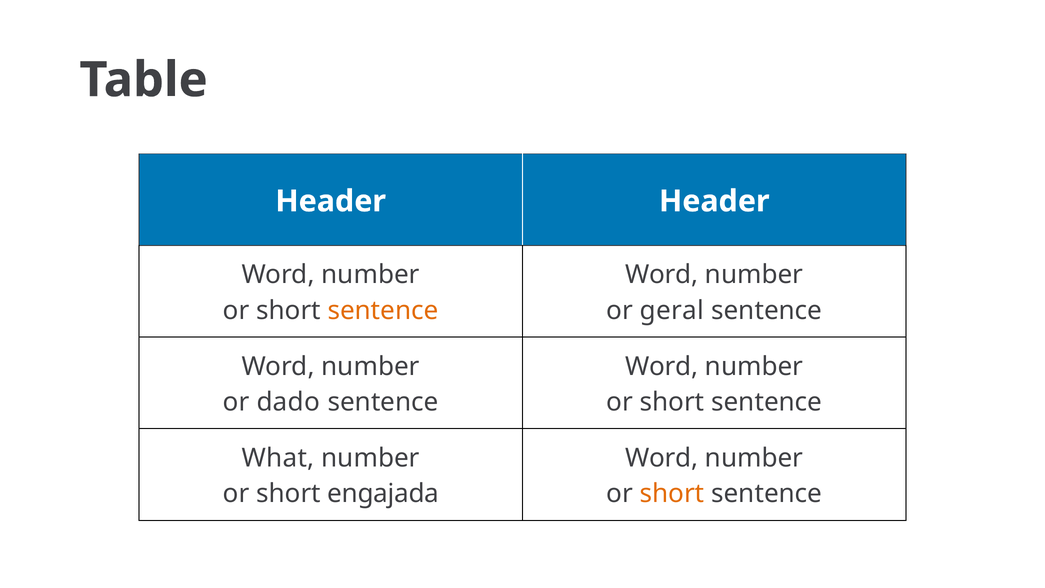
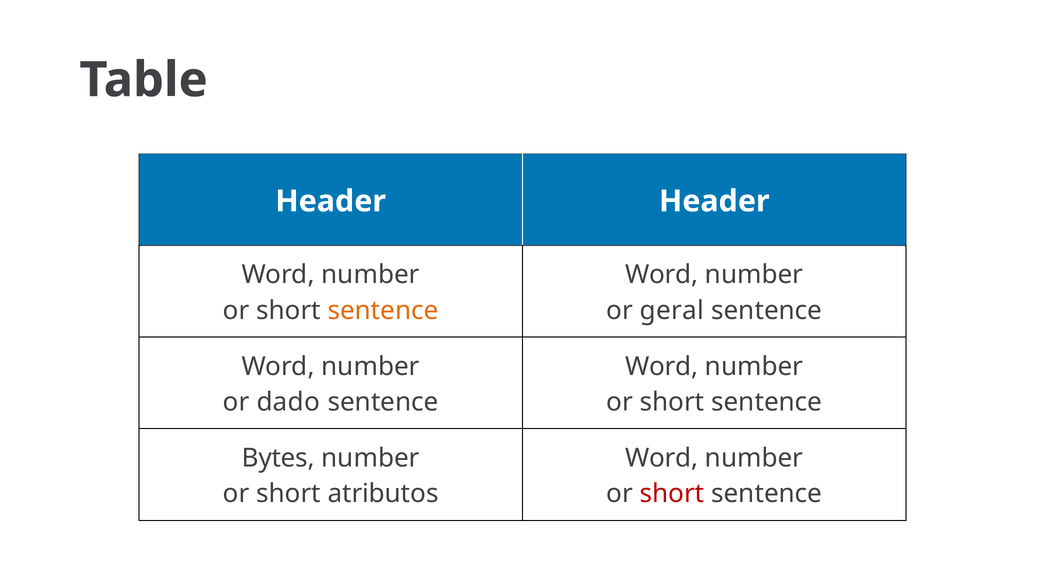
What: What -> Bytes
engajada: engajada -> atributos
short at (672, 494) colour: orange -> red
